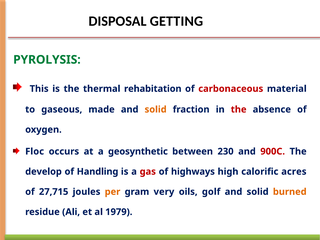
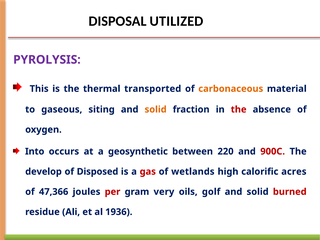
GETTING: GETTING -> UTILIZED
PYROLYSIS colour: green -> purple
rehabitation: rehabitation -> transported
carbonaceous colour: red -> orange
made: made -> siting
Floc: Floc -> Into
230: 230 -> 220
Handling: Handling -> Disposed
highways: highways -> wetlands
27,715: 27,715 -> 47,366
per colour: orange -> red
burned colour: orange -> red
1979: 1979 -> 1936
